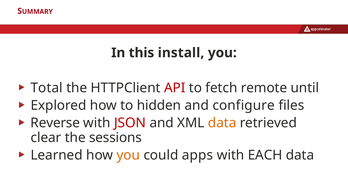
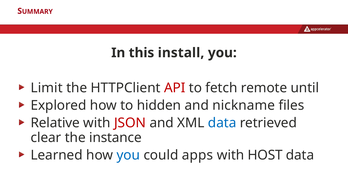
Total: Total -> Limit
configure: configure -> nickname
Reverse: Reverse -> Relative
data at (222, 123) colour: orange -> blue
sessions: sessions -> instance
you at (128, 155) colour: orange -> blue
EACH: EACH -> HOST
